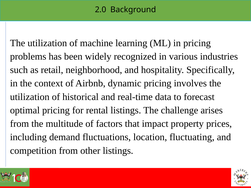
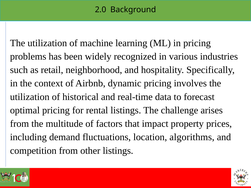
fluctuating: fluctuating -> algorithms
